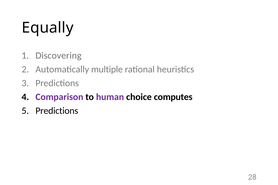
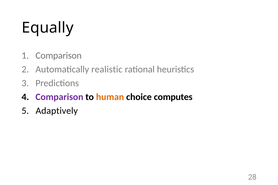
Discovering at (58, 56): Discovering -> Comparison
multiple: multiple -> realistic
human colour: purple -> orange
Predictions at (57, 111): Predictions -> Adaptively
